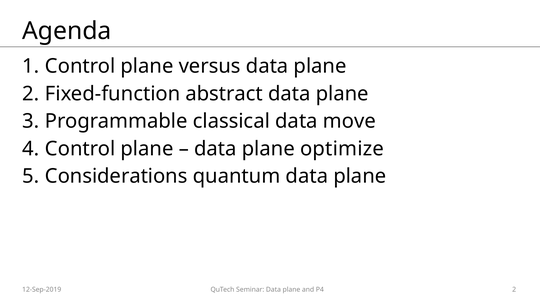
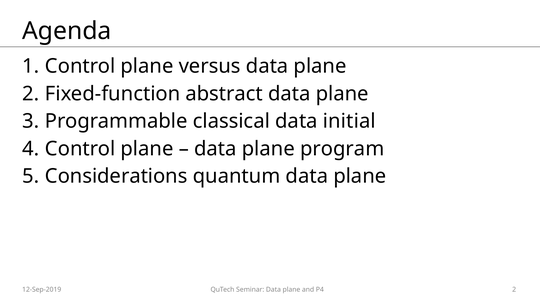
move: move -> initial
optimize: optimize -> program
